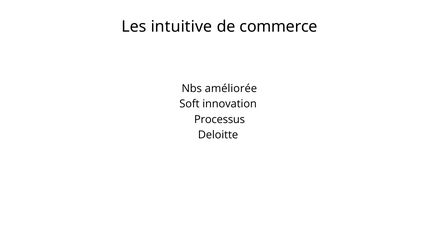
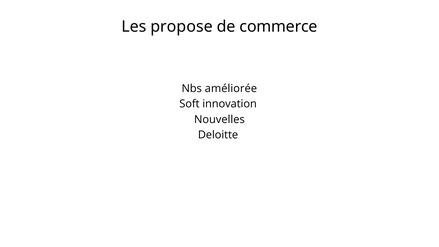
intuitive: intuitive -> propose
Processus: Processus -> Nouvelles
